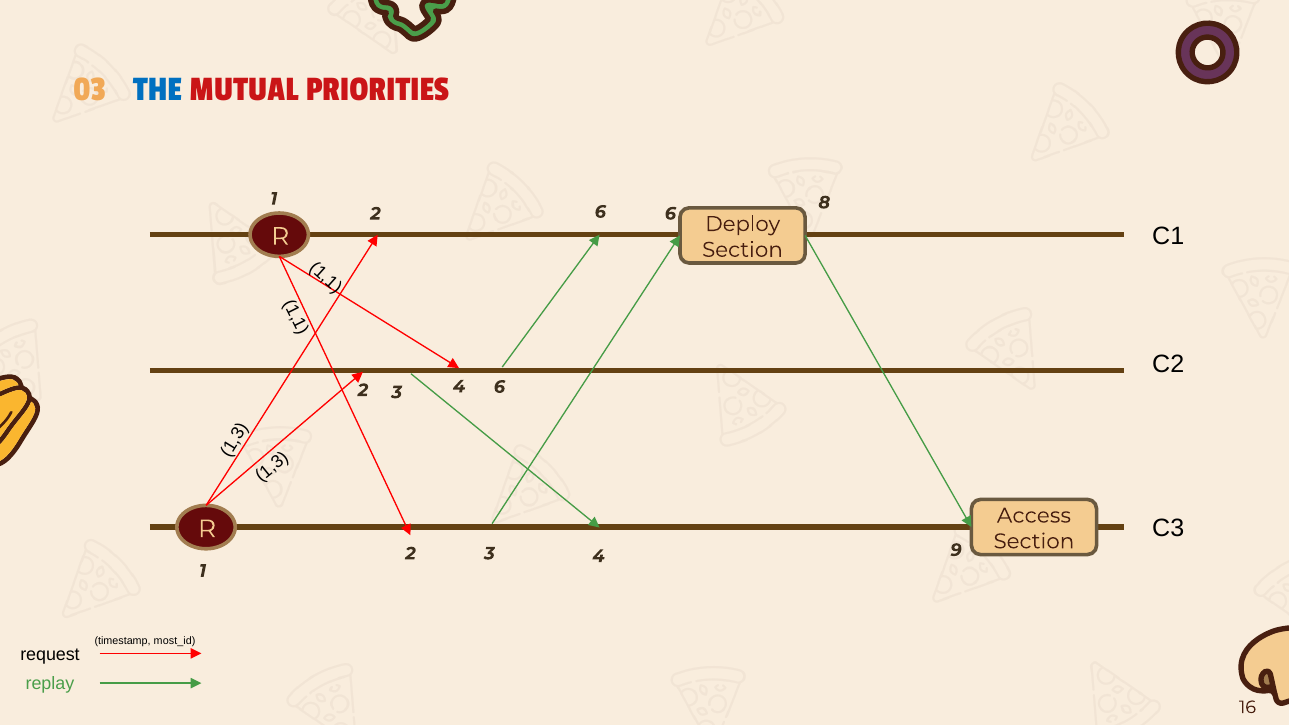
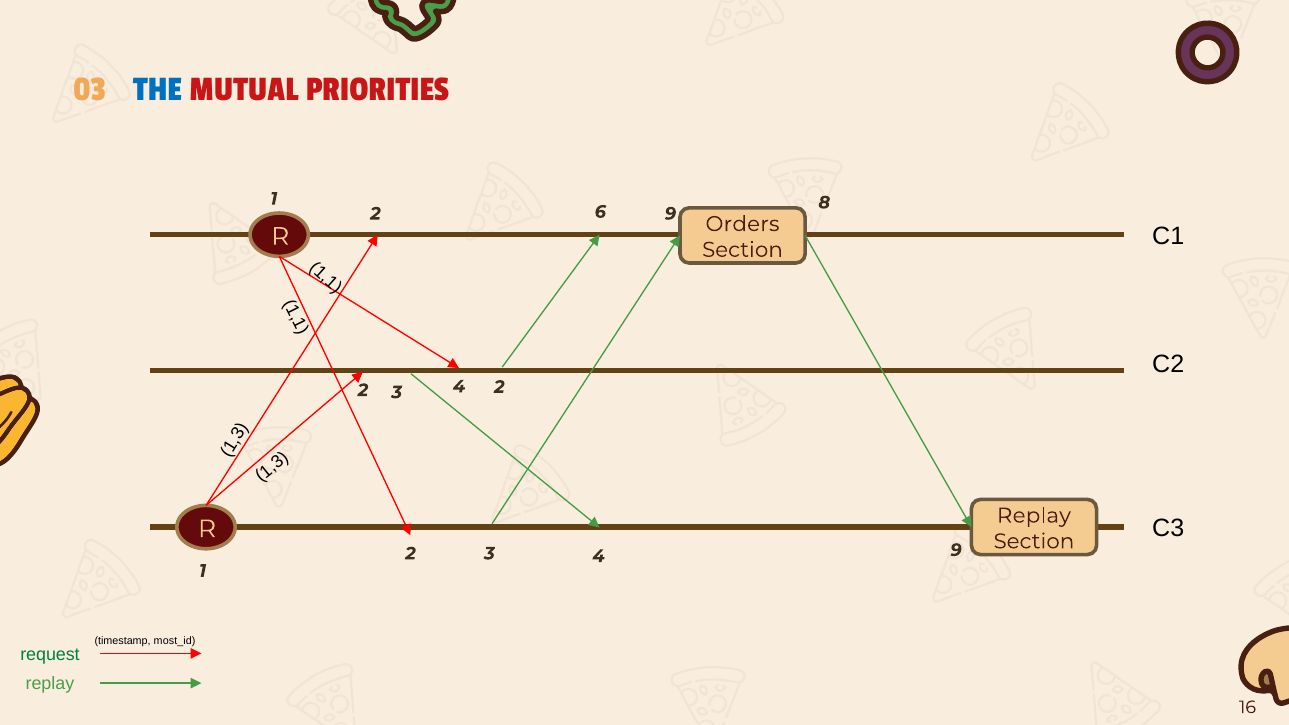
6 at (670, 214): 6 -> 9
Deploy: Deploy -> Orders
4 6: 6 -> 2
Access at (1034, 516): Access -> Replay
request colour: black -> green
